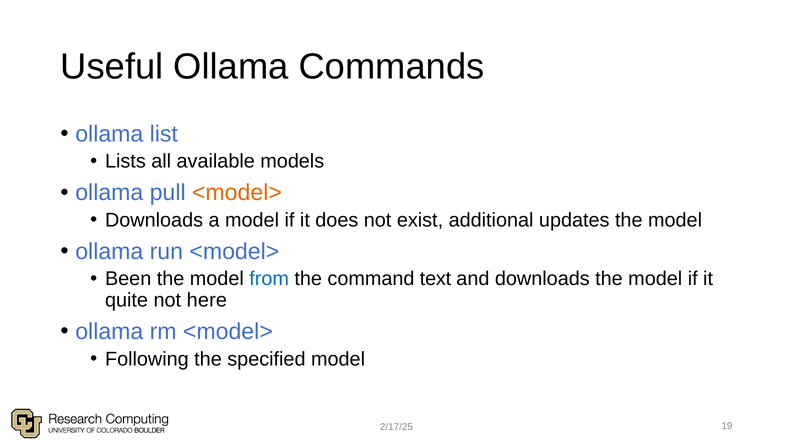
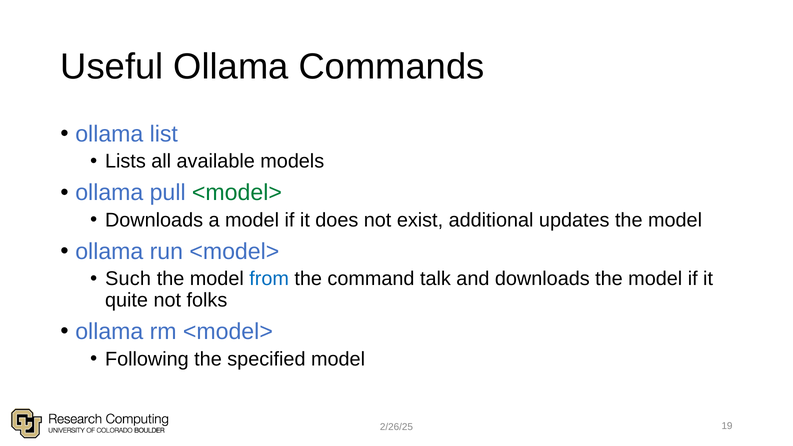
<model> at (237, 193) colour: orange -> green
Been: Been -> Such
text: text -> talk
here: here -> folks
2/17/25: 2/17/25 -> 2/26/25
